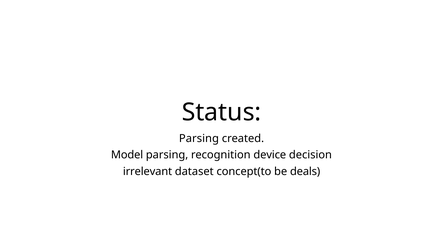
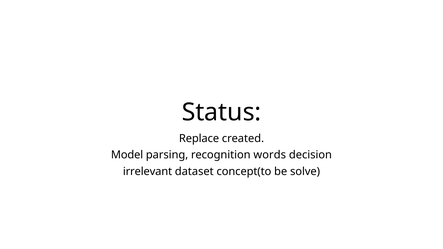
Parsing at (199, 138): Parsing -> Replace
device: device -> words
deals: deals -> solve
